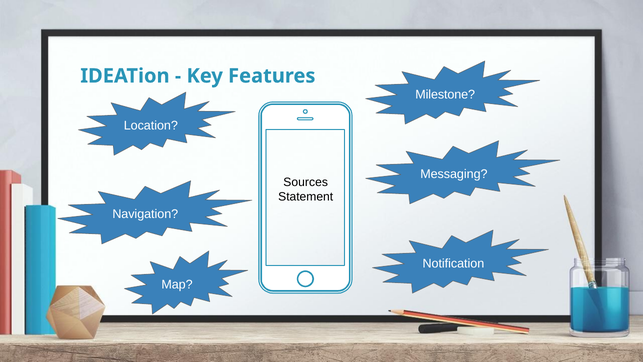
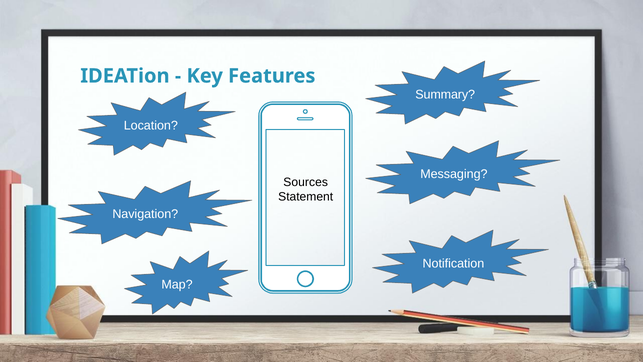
Milestone: Milestone -> Summary
